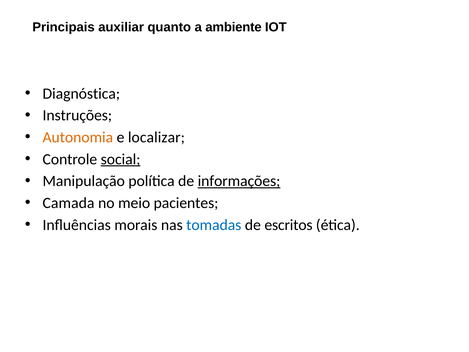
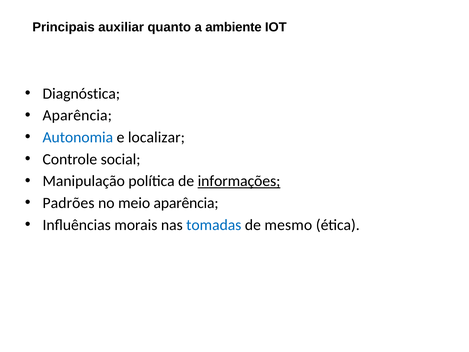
Instruções at (77, 115): Instruções -> Aparência
Autonomia colour: orange -> blue
social underline: present -> none
Camada: Camada -> Padrões
meio pacientes: pacientes -> aparência
escritos: escritos -> mesmo
